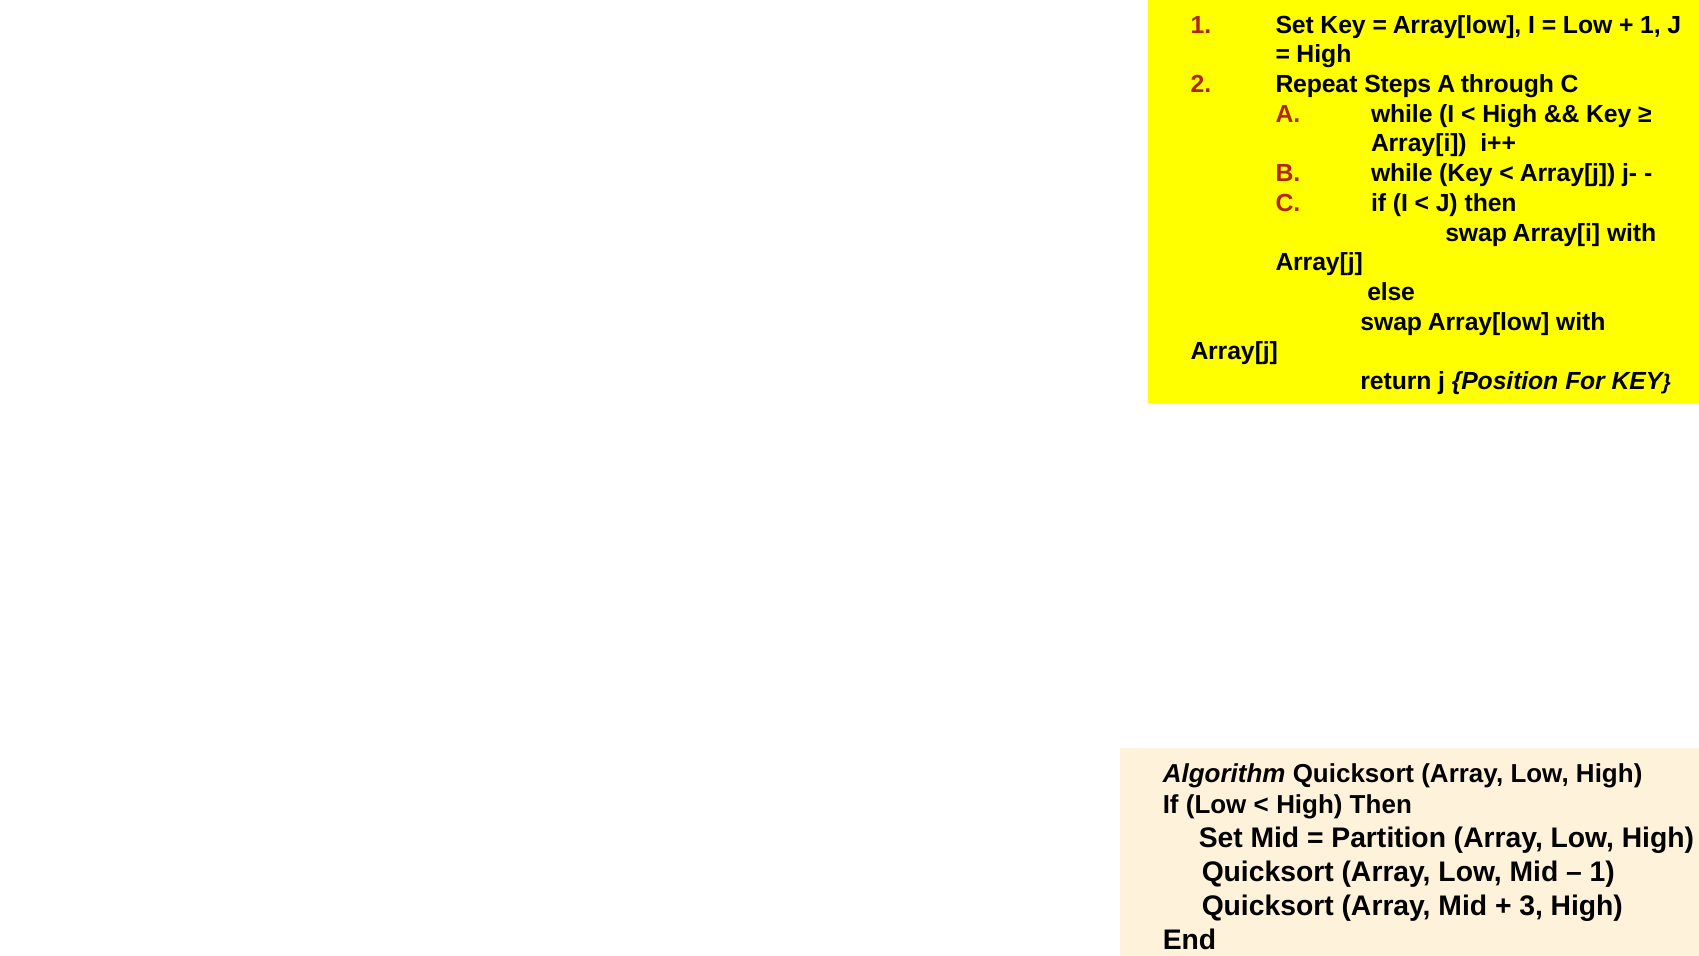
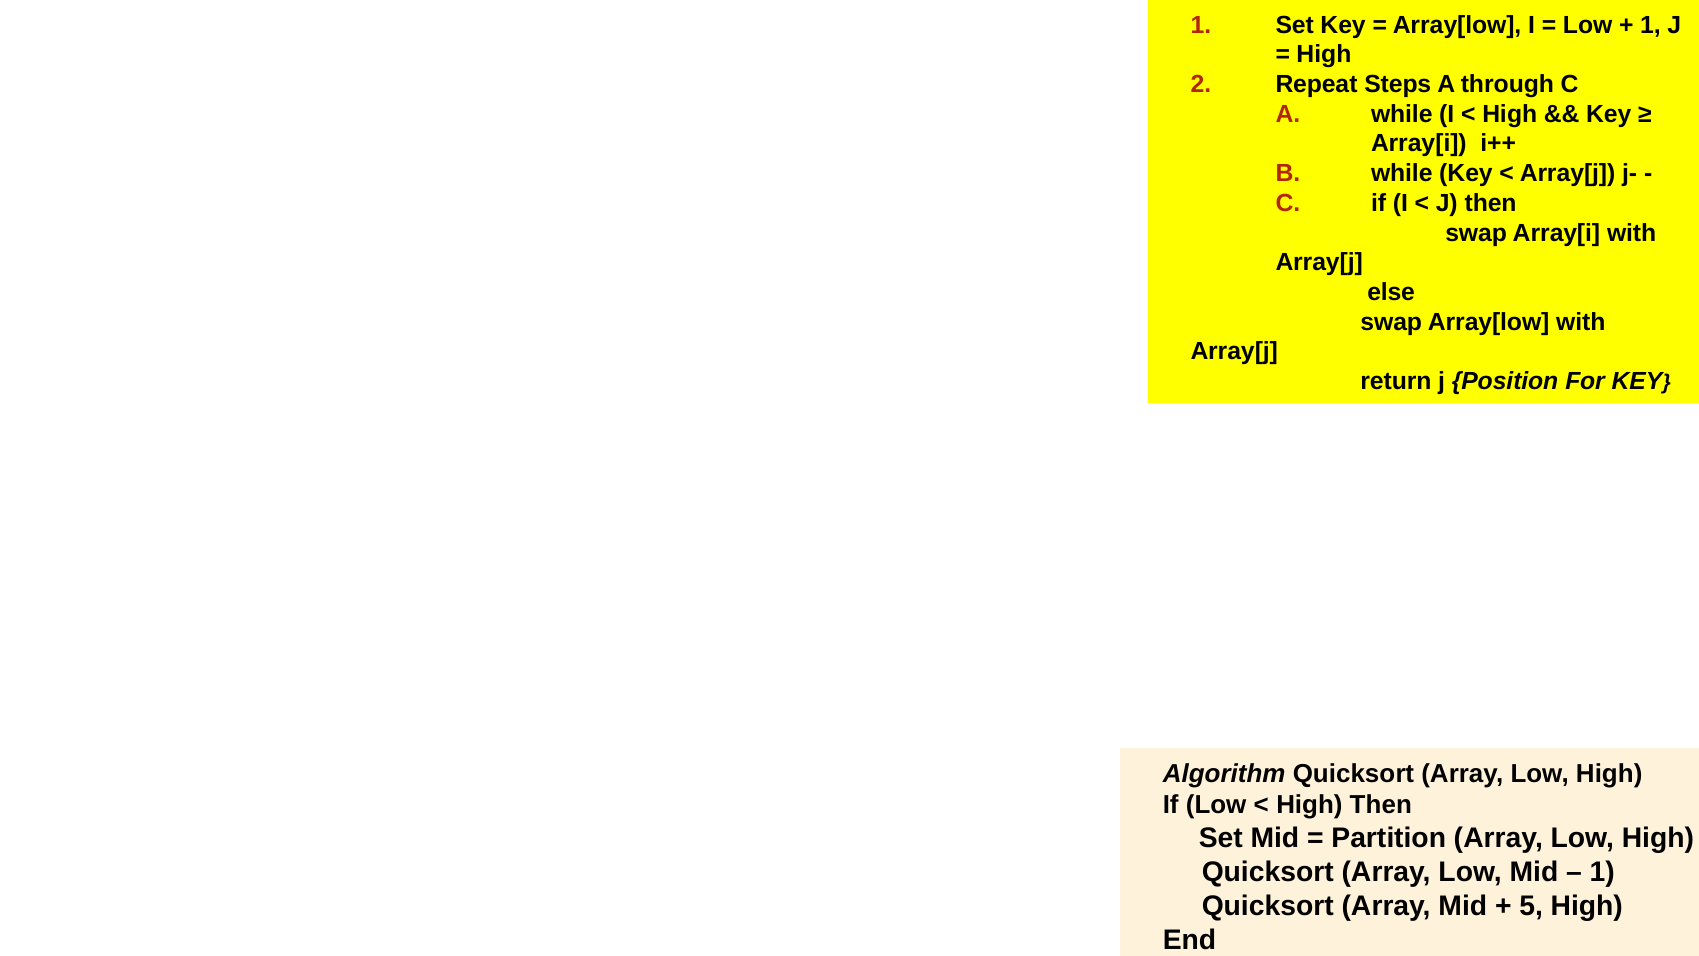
3: 3 -> 5
